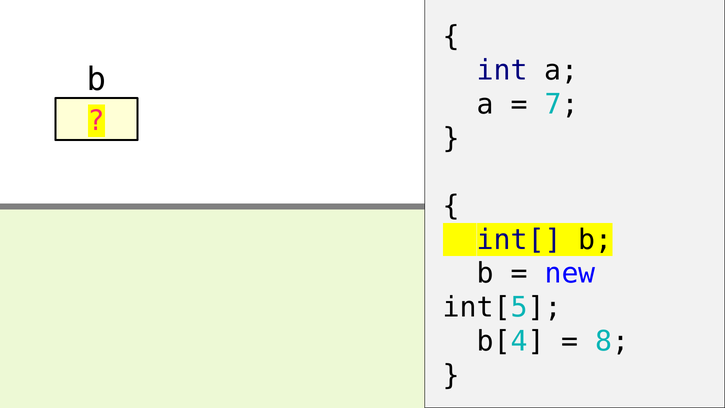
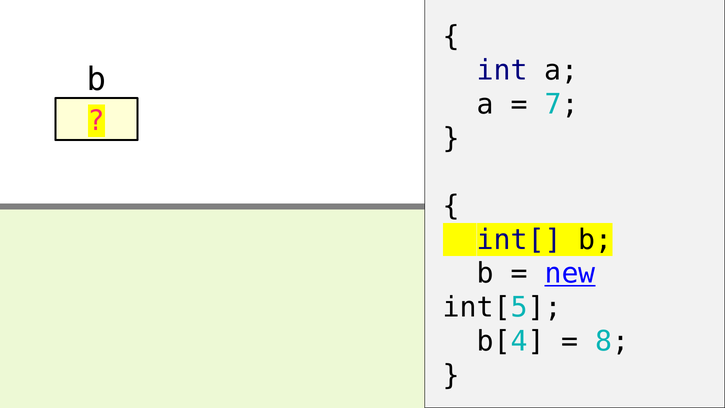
new underline: none -> present
